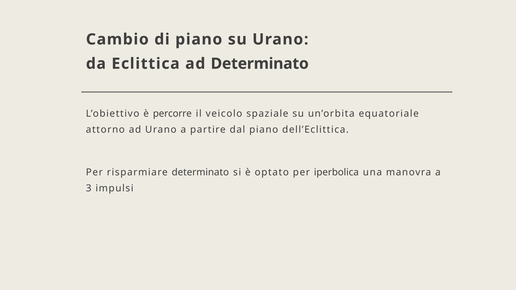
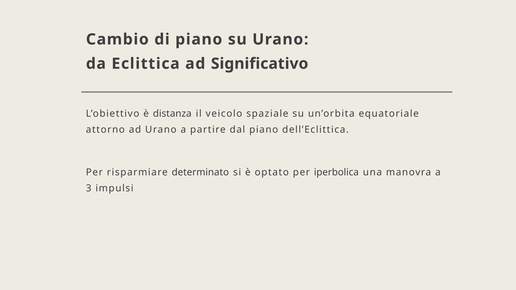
ad Determinato: Determinato -> Significativo
percorre: percorre -> distanza
